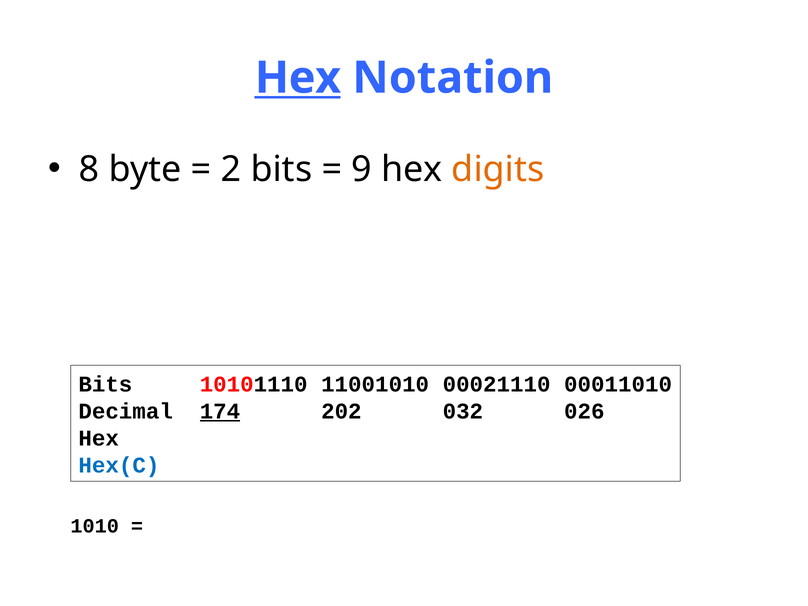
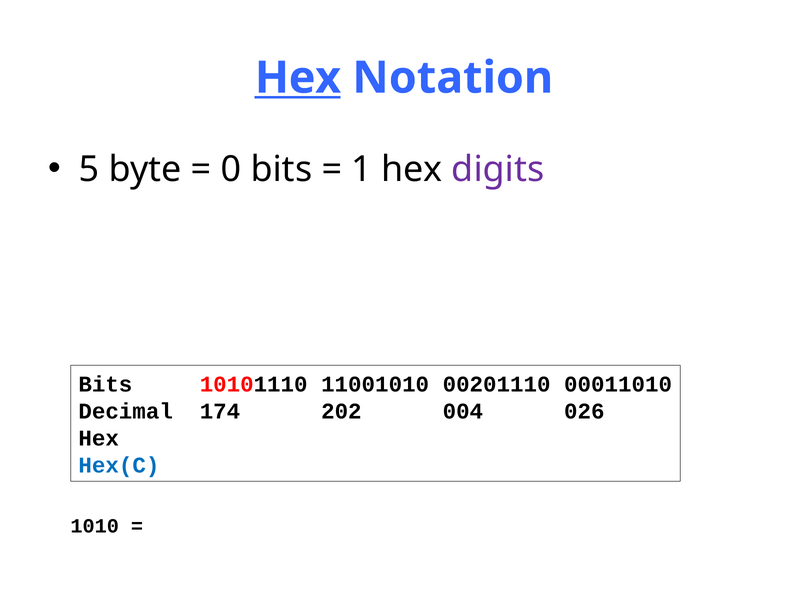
8: 8 -> 5
2: 2 -> 0
9: 9 -> 1
digits colour: orange -> purple
00021110: 00021110 -> 00201110
174 underline: present -> none
032: 032 -> 004
